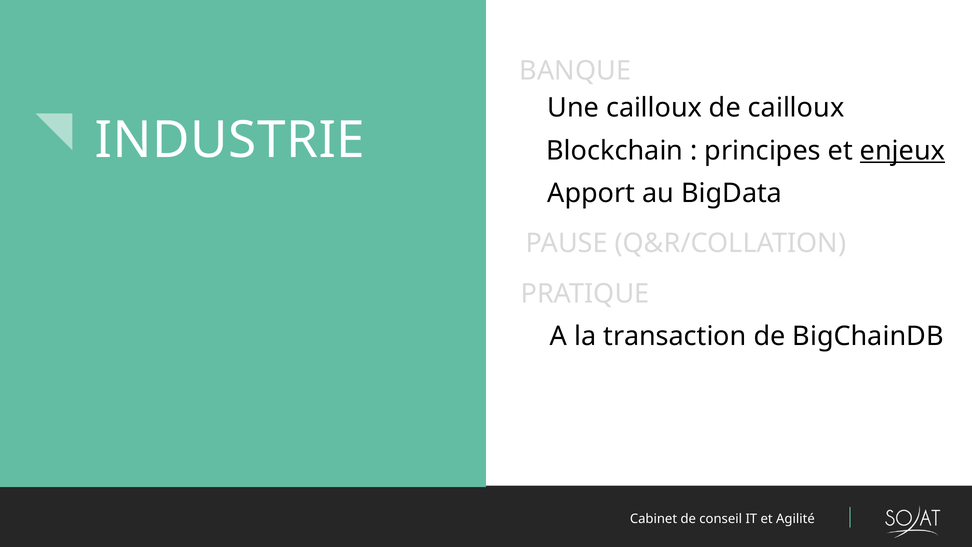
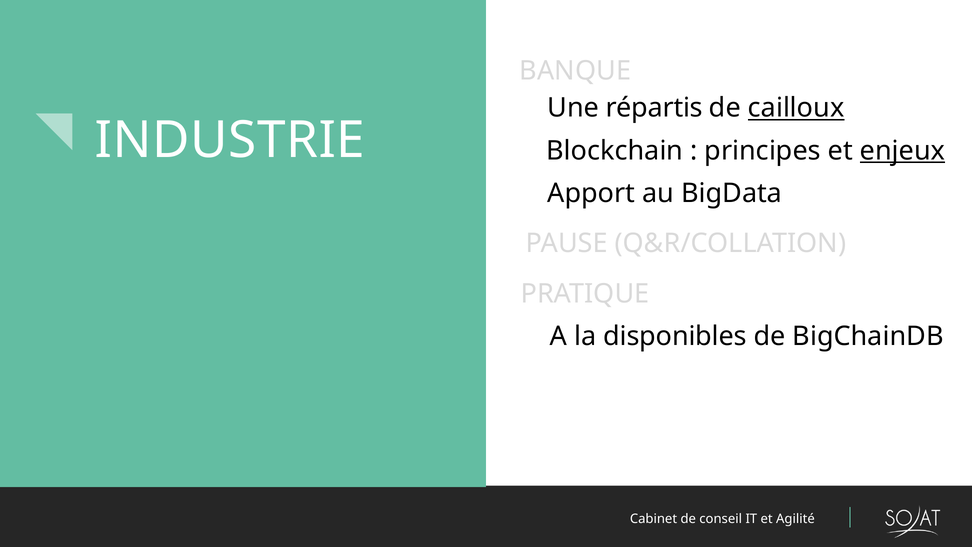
Une cailloux: cailloux -> répartis
cailloux at (796, 108) underline: none -> present
transaction: transaction -> disponibles
